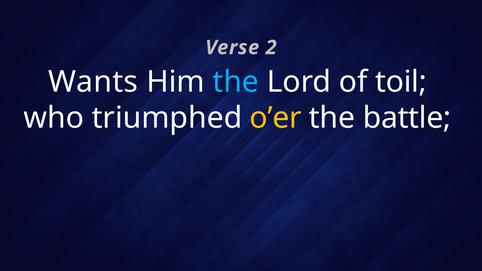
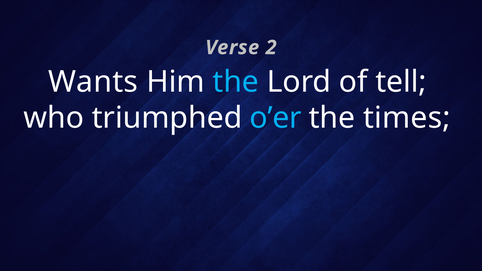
toil: toil -> tell
o’er colour: yellow -> light blue
battle: battle -> times
